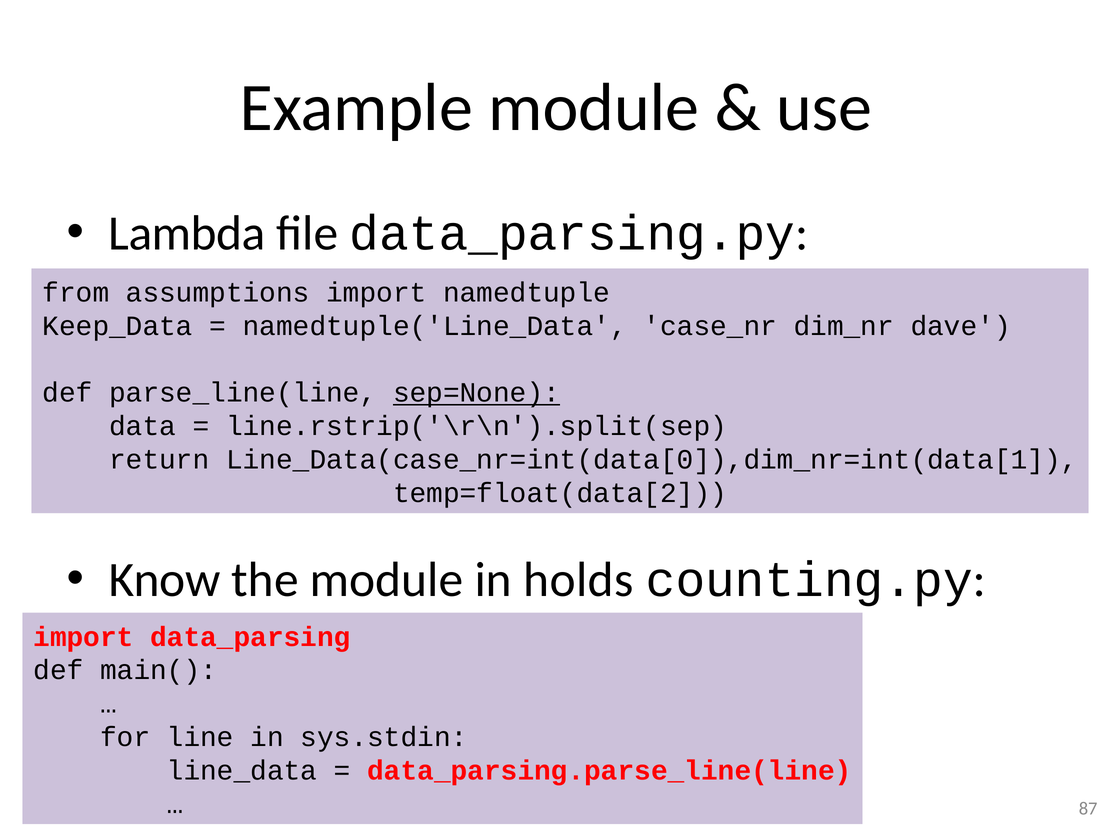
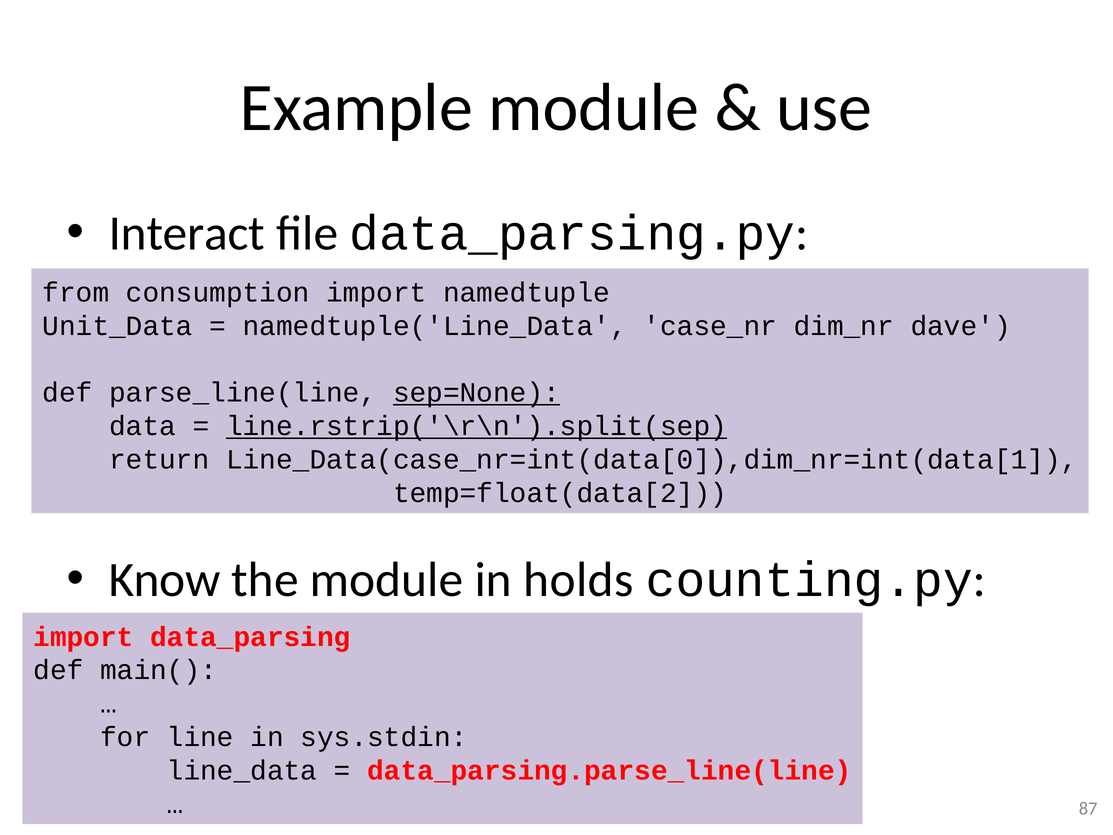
Lambda: Lambda -> Interact
assumptions: assumptions -> consumption
Keep_Data: Keep_Data -> Unit_Data
line.rstrip('\r\n').split(sep underline: none -> present
